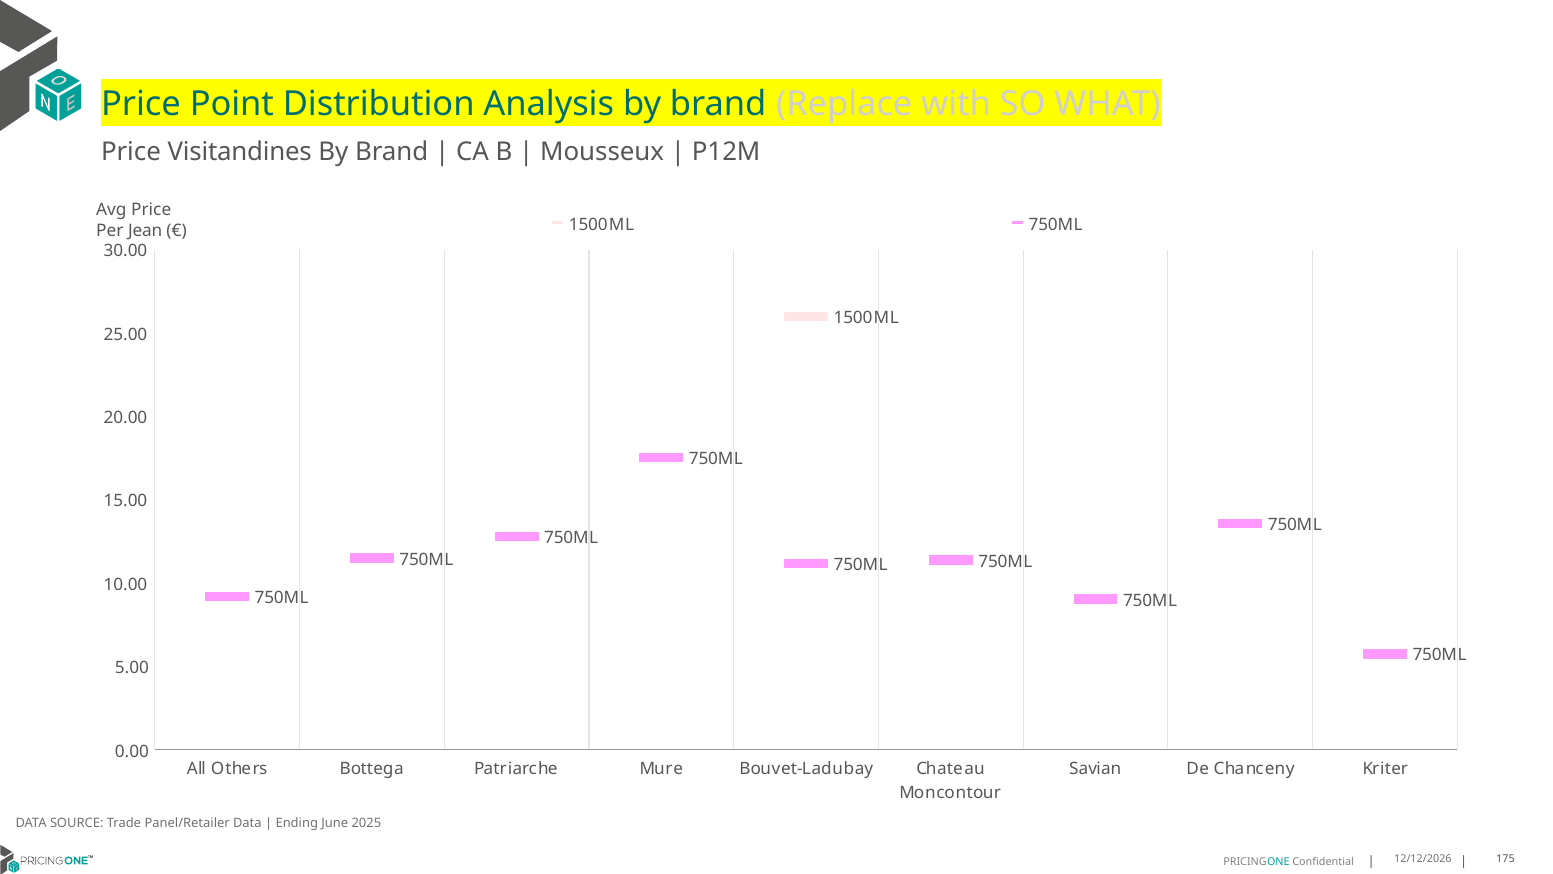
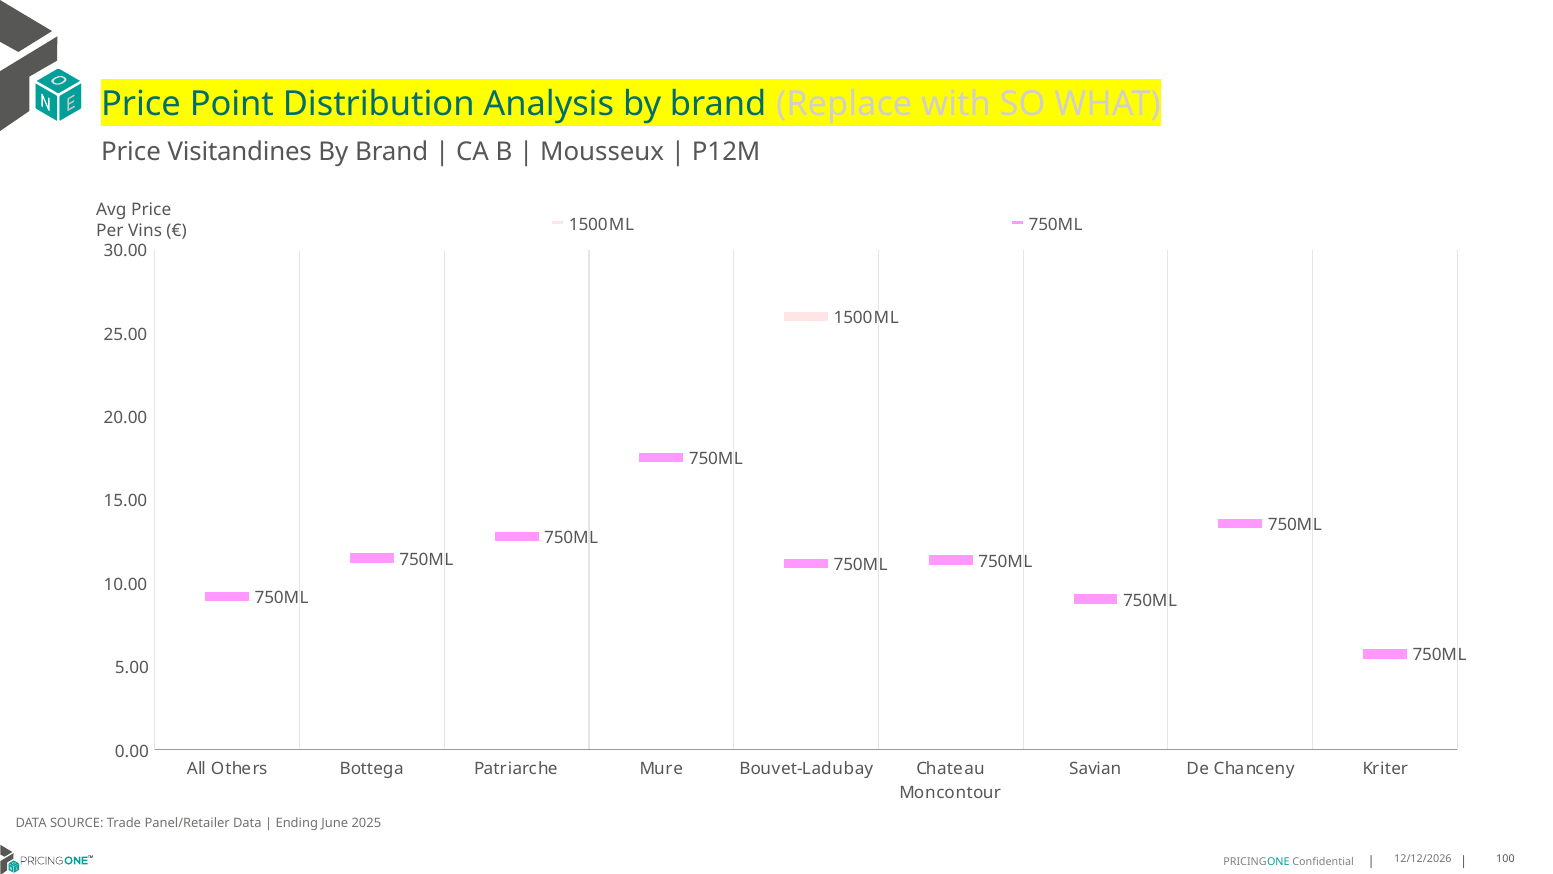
Jean: Jean -> Vins
175: 175 -> 100
